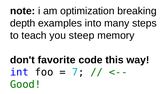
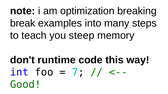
depth: depth -> break
favorite: favorite -> runtime
